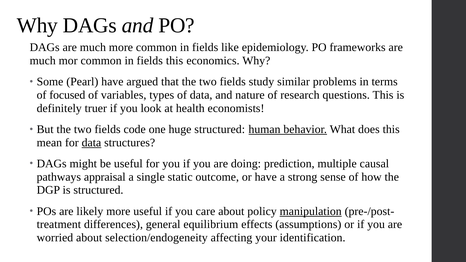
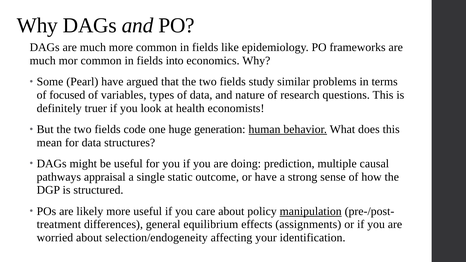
fields this: this -> into
huge structured: structured -> generation
data at (91, 143) underline: present -> none
assumptions: assumptions -> assignments
